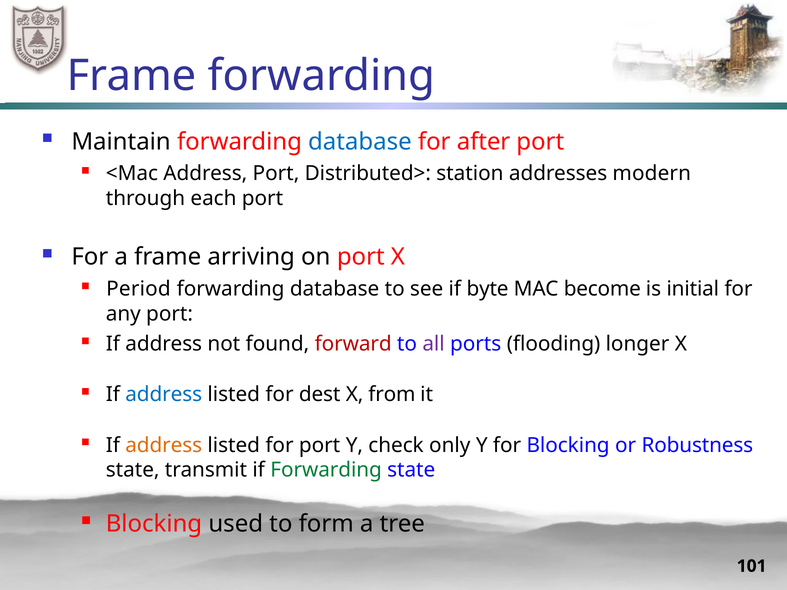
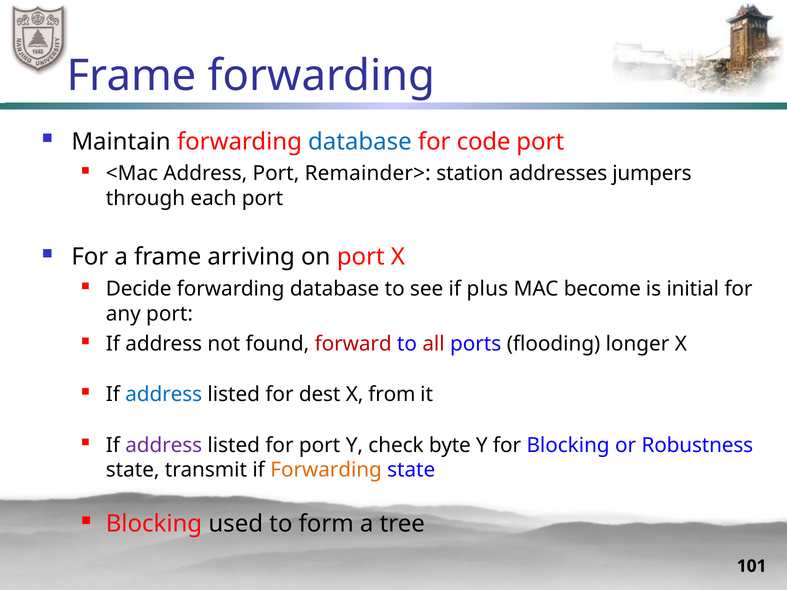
after: after -> code
Distributed>: Distributed> -> Remainder>
modern: modern -> jumpers
Period: Period -> Decide
byte: byte -> plus
all colour: purple -> red
address at (164, 445) colour: orange -> purple
only: only -> byte
Forwarding at (326, 470) colour: green -> orange
